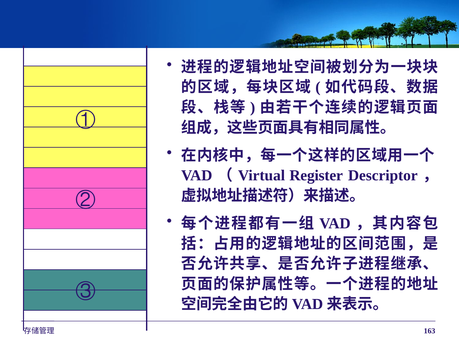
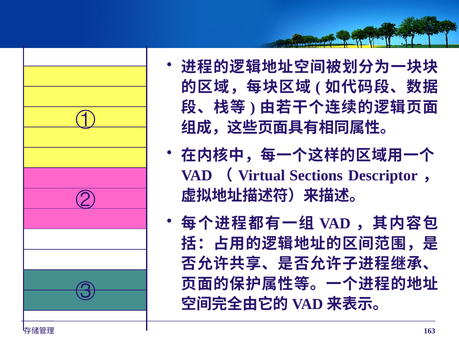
Register: Register -> Sections
